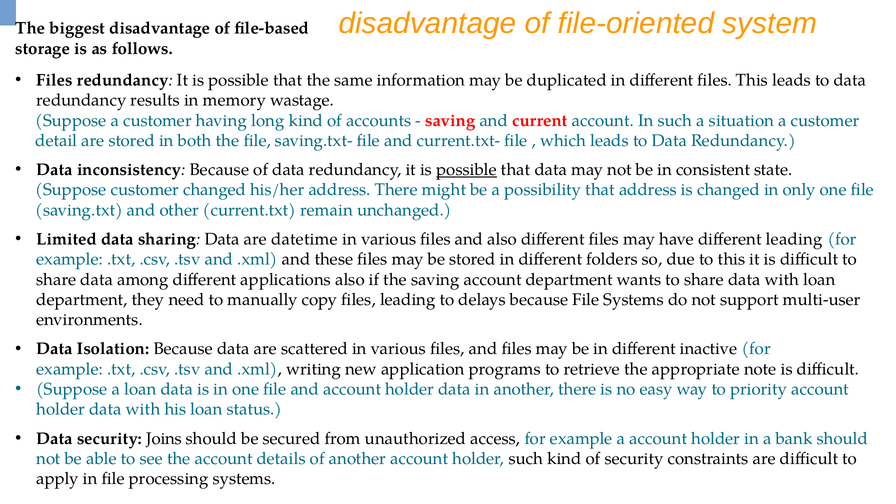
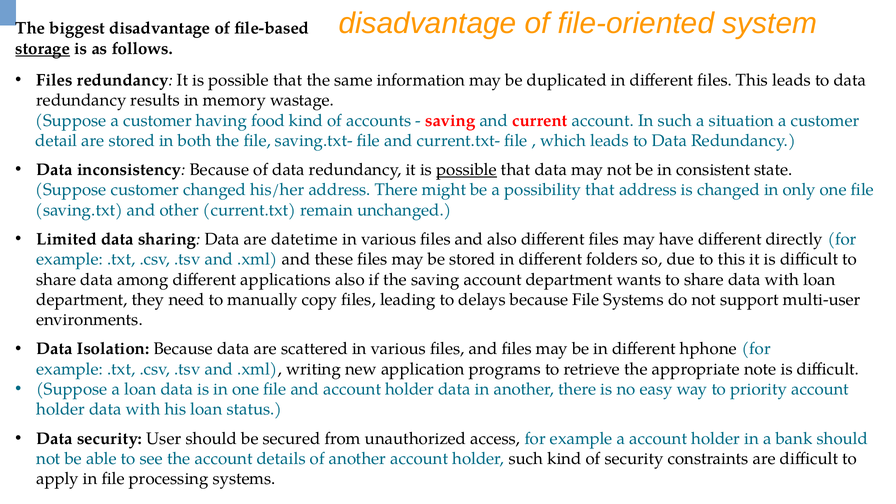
storage underline: none -> present
long: long -> food
different leading: leading -> directly
inactive: inactive -> hphone
Joins: Joins -> User
